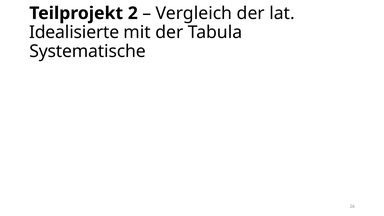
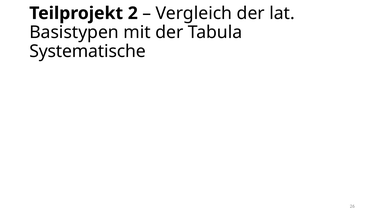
Idealisierte: Idealisierte -> Basistypen
